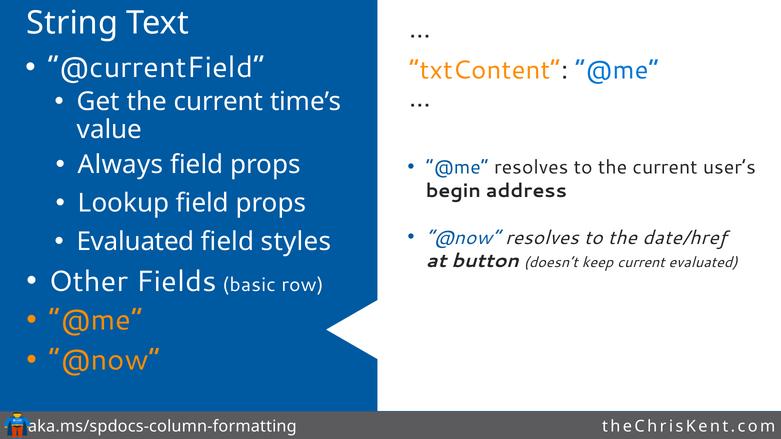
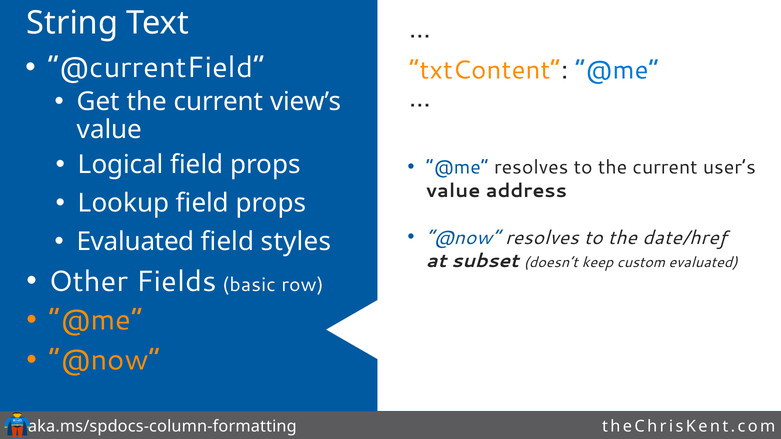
time’s: time’s -> view’s
Always: Always -> Logical
begin at (453, 191): begin -> value
button: button -> subset
keep current: current -> custom
